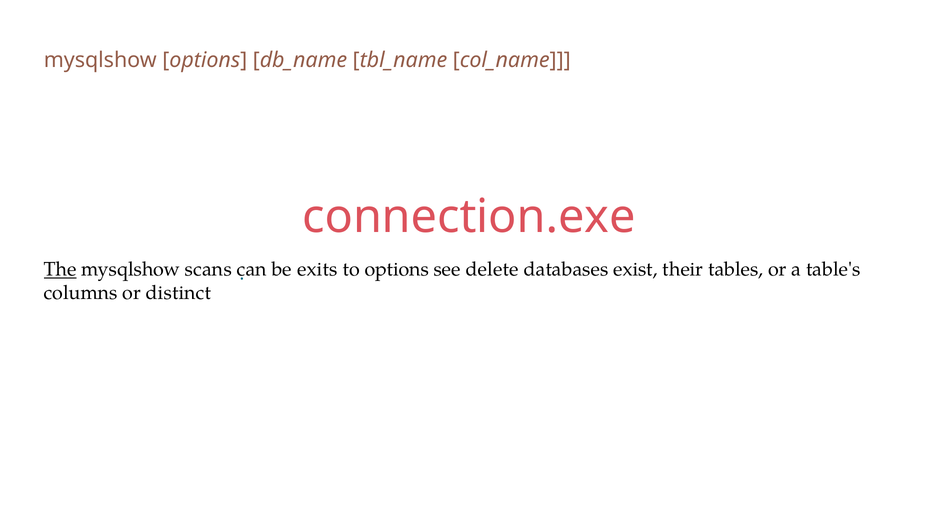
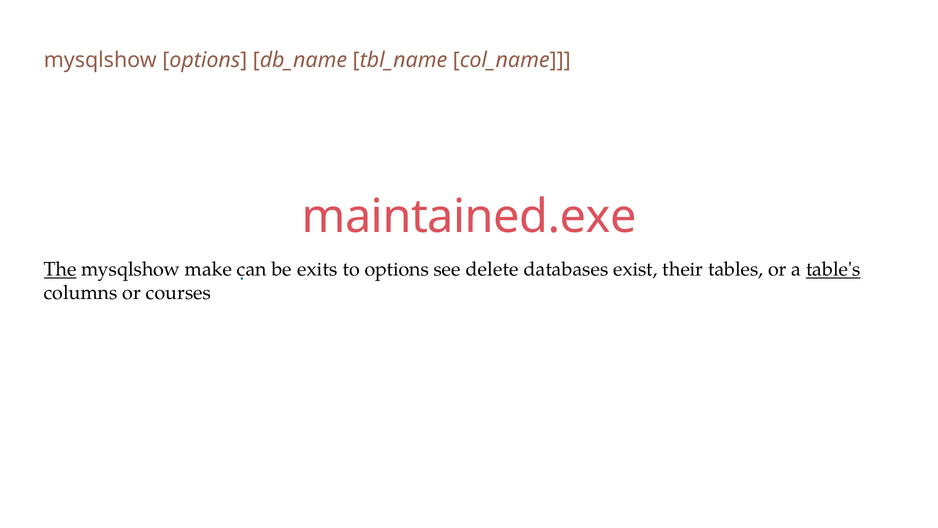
connection.exe: connection.exe -> maintained.exe
scans: scans -> make
table's underline: none -> present
distinct: distinct -> courses
